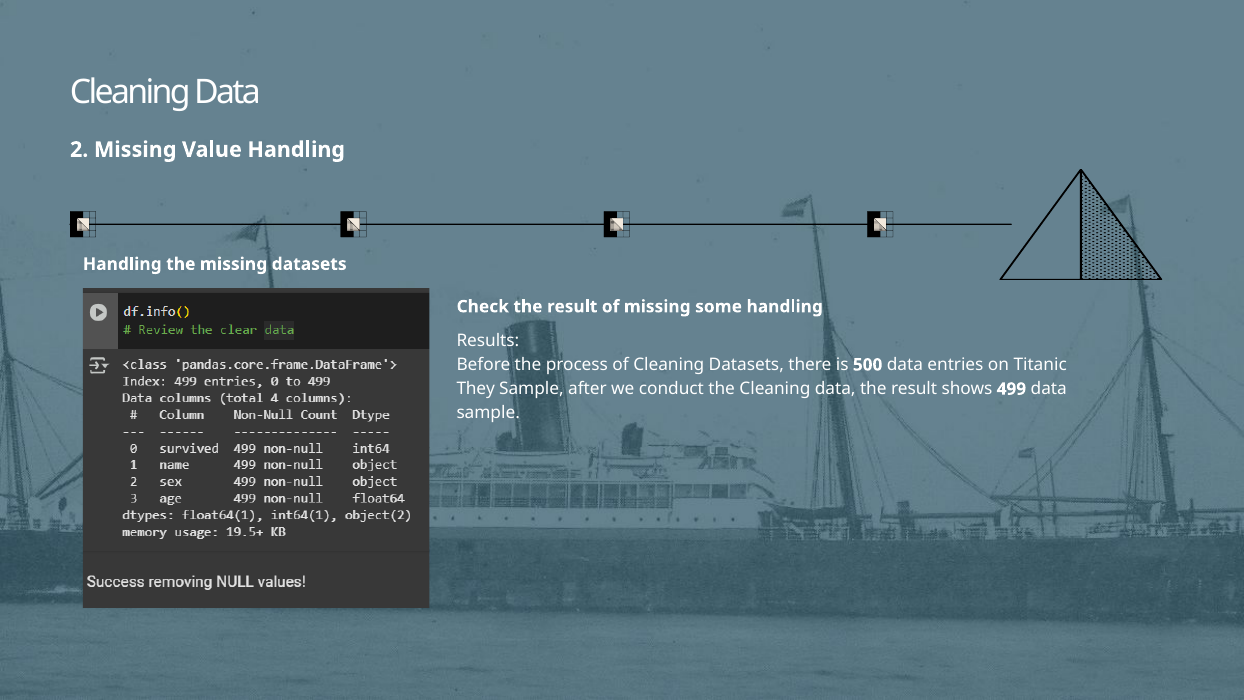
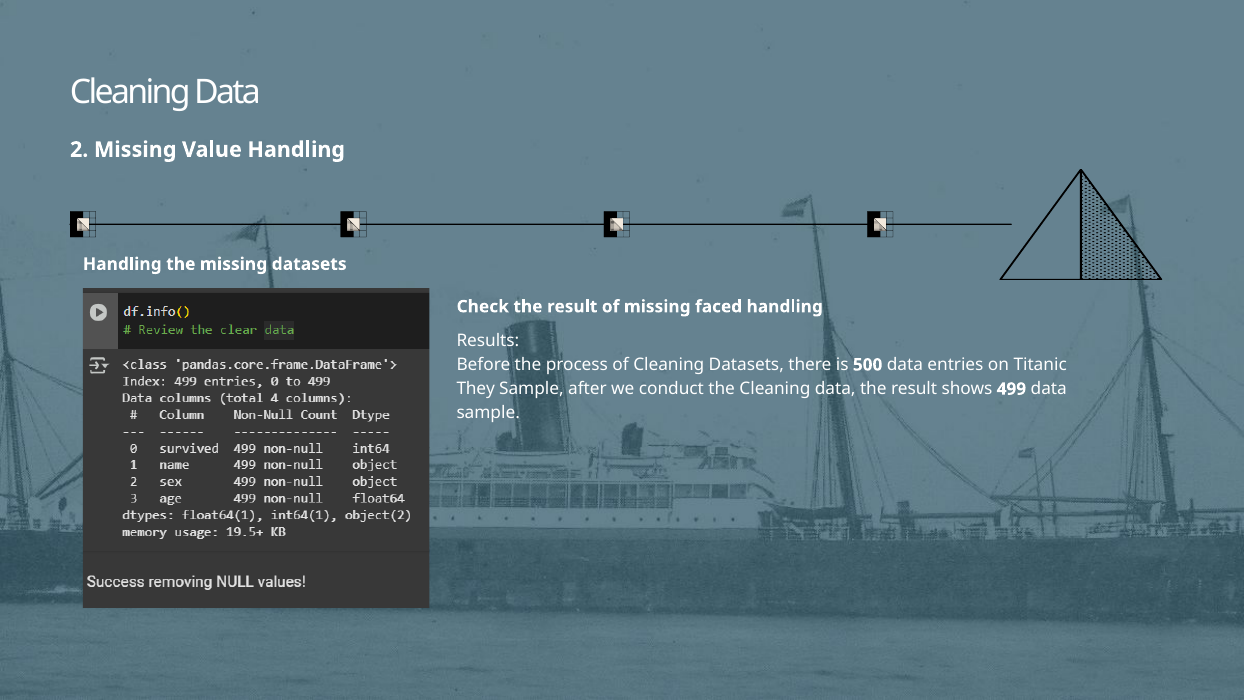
some: some -> faced
